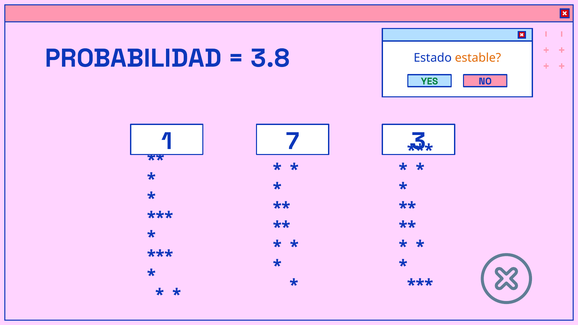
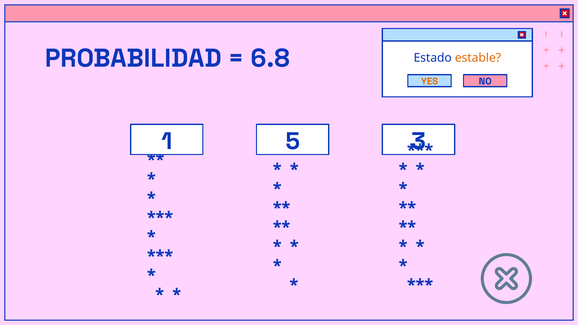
3.8: 3.8 -> 6.8
YES colour: green -> orange
7: 7 -> 5
